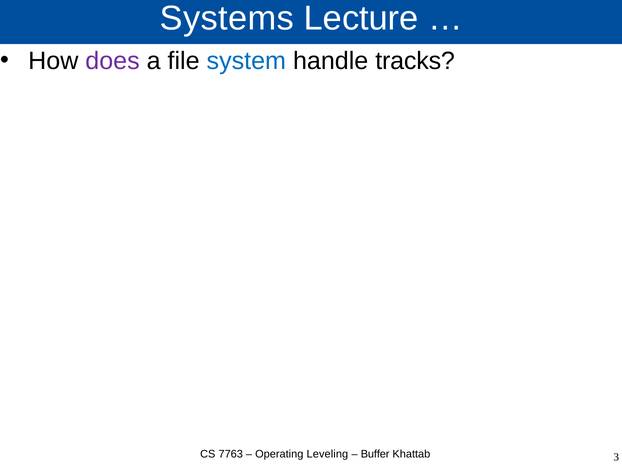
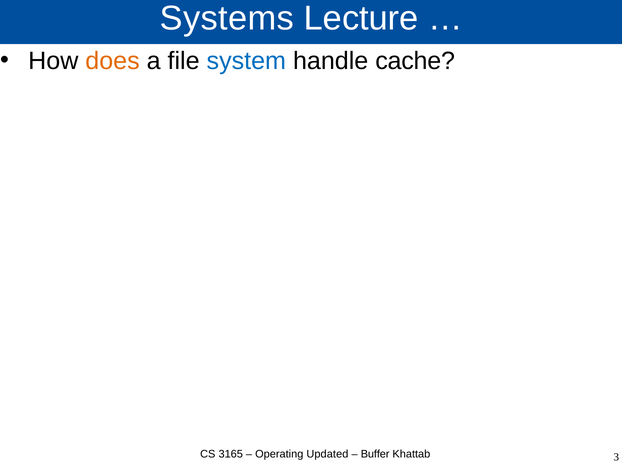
does colour: purple -> orange
tracks: tracks -> cache
7763: 7763 -> 3165
Leveling: Leveling -> Updated
